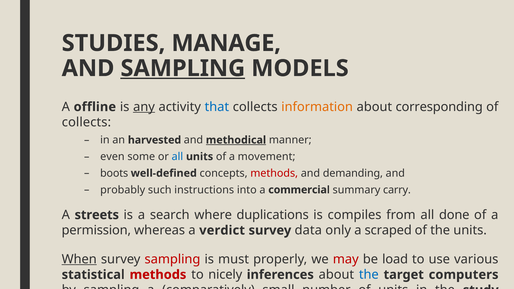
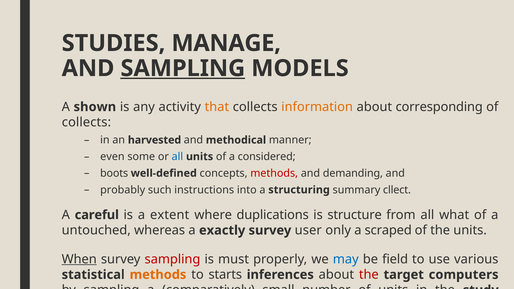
offline: offline -> shown
any underline: present -> none
that colour: blue -> orange
methodical underline: present -> none
movement: movement -> considered
commercial: commercial -> structuring
carry: carry -> cllect
streets: streets -> careful
search: search -> extent
compiles: compiles -> structure
done: done -> what
permission: permission -> untouched
verdict: verdict -> exactly
data: data -> user
may colour: red -> blue
load: load -> field
methods at (158, 275) colour: red -> orange
nicely: nicely -> starts
the at (369, 275) colour: blue -> red
